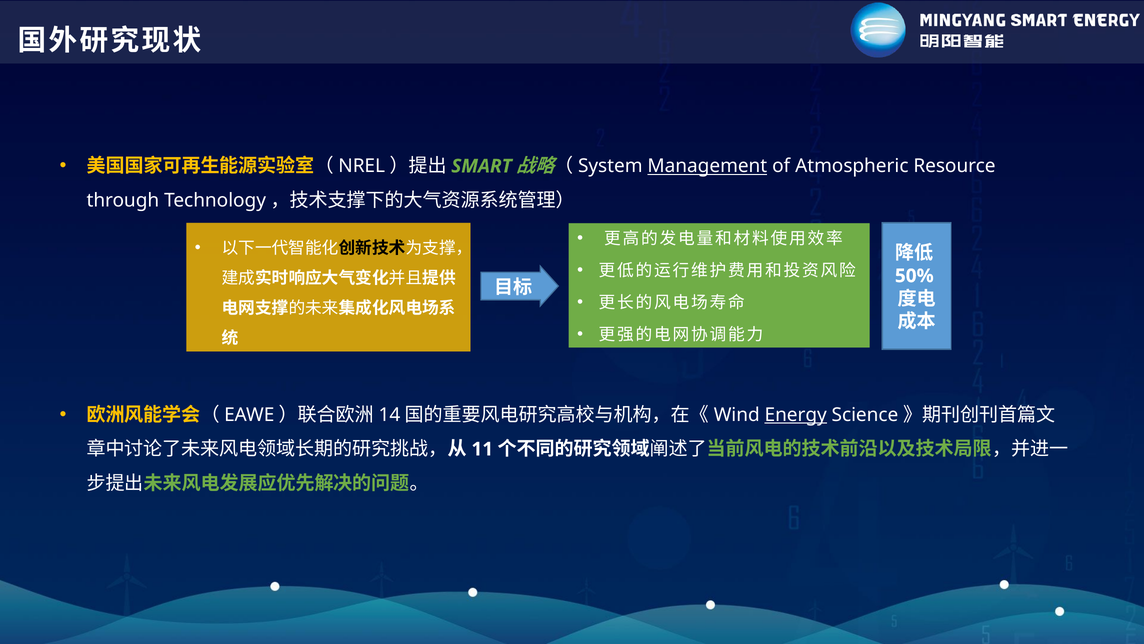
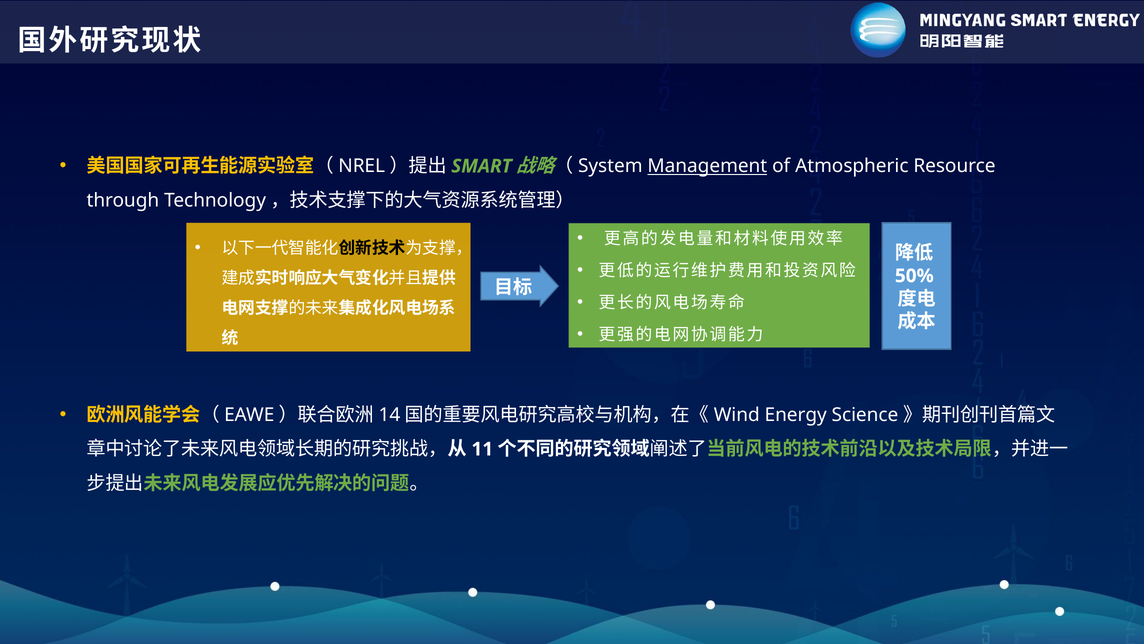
Energy underline: present -> none
